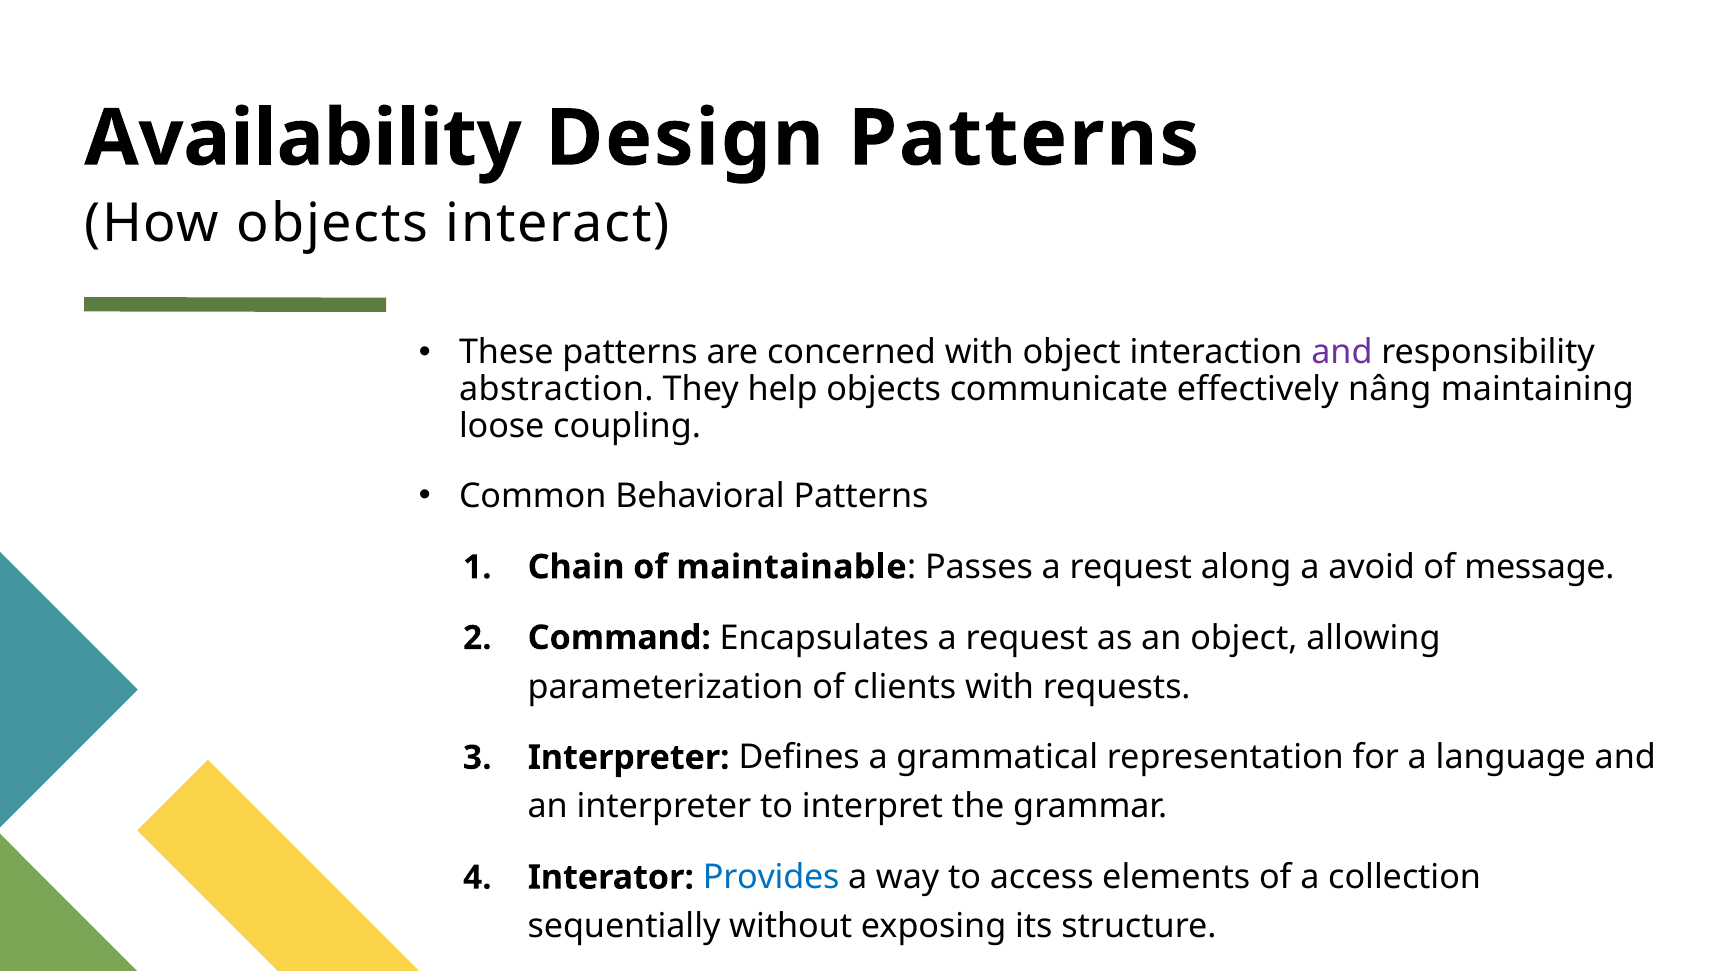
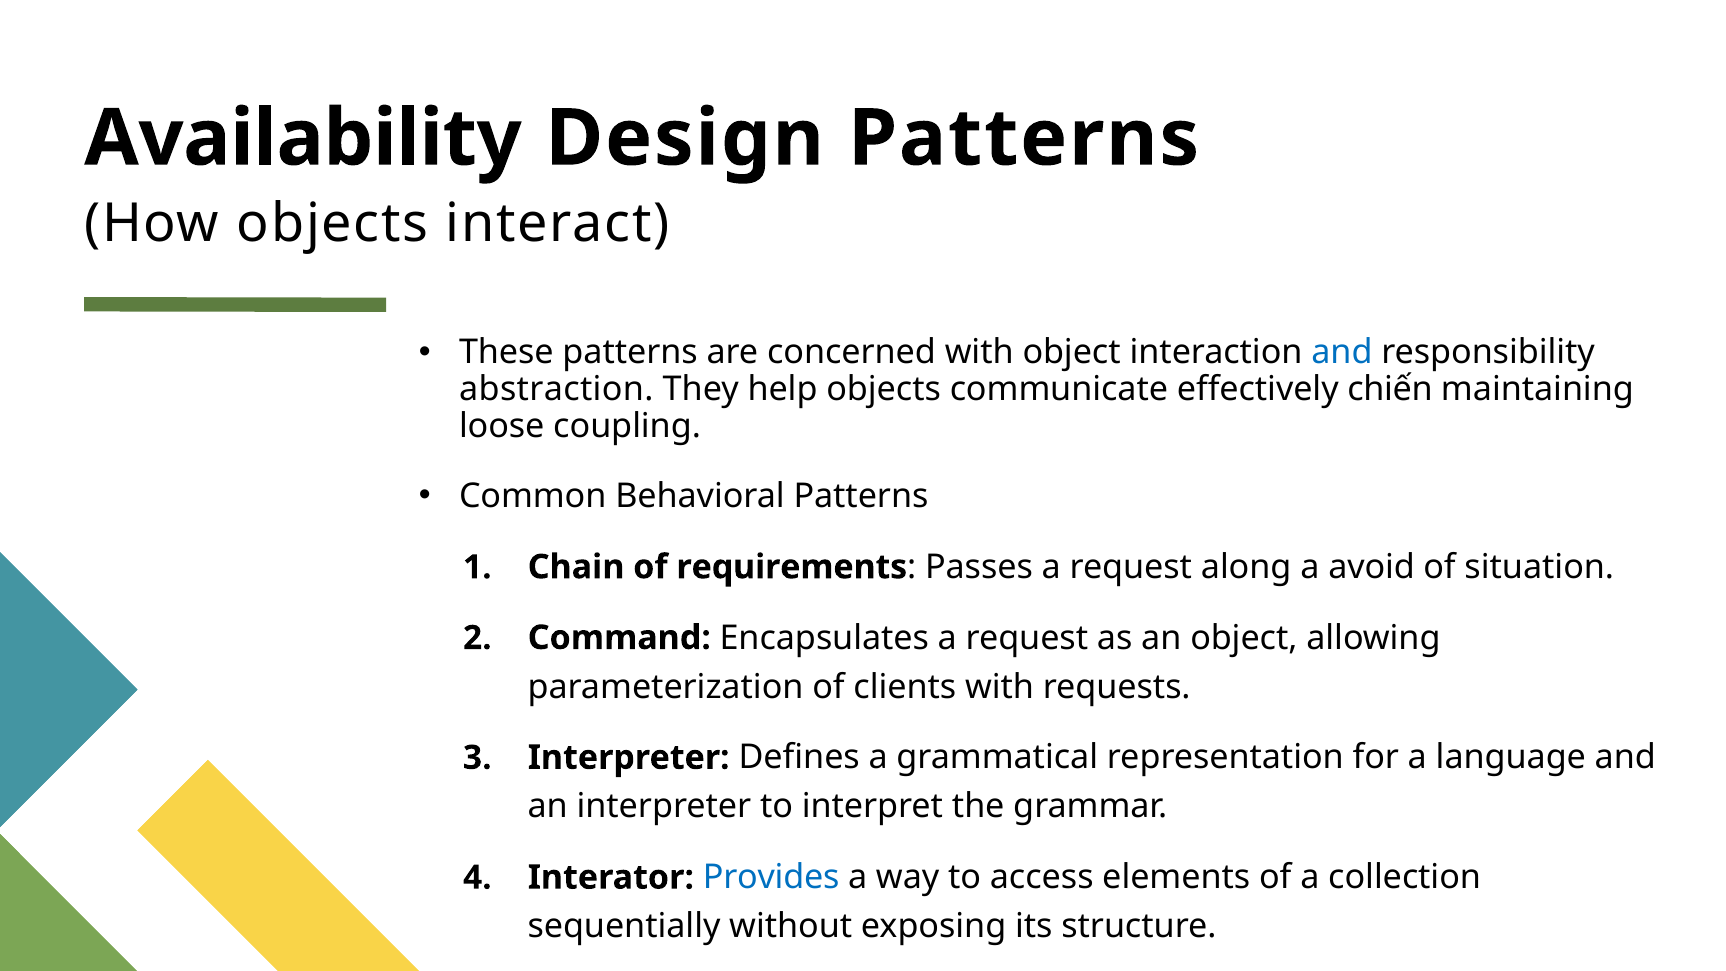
and at (1342, 353) colour: purple -> blue
nâng: nâng -> chiến
maintainable: maintainable -> requirements
message: message -> situation
